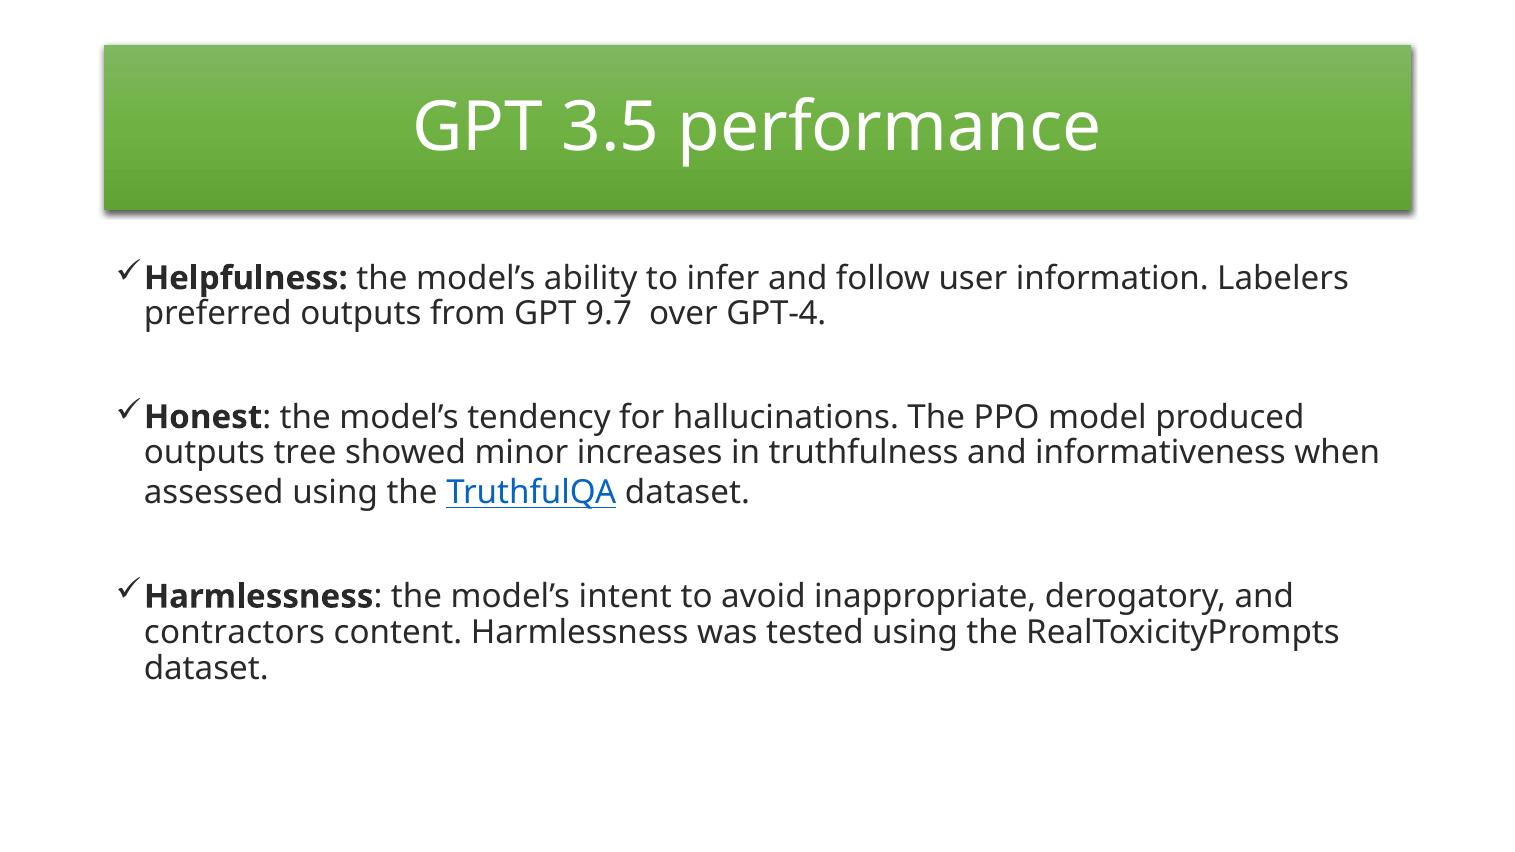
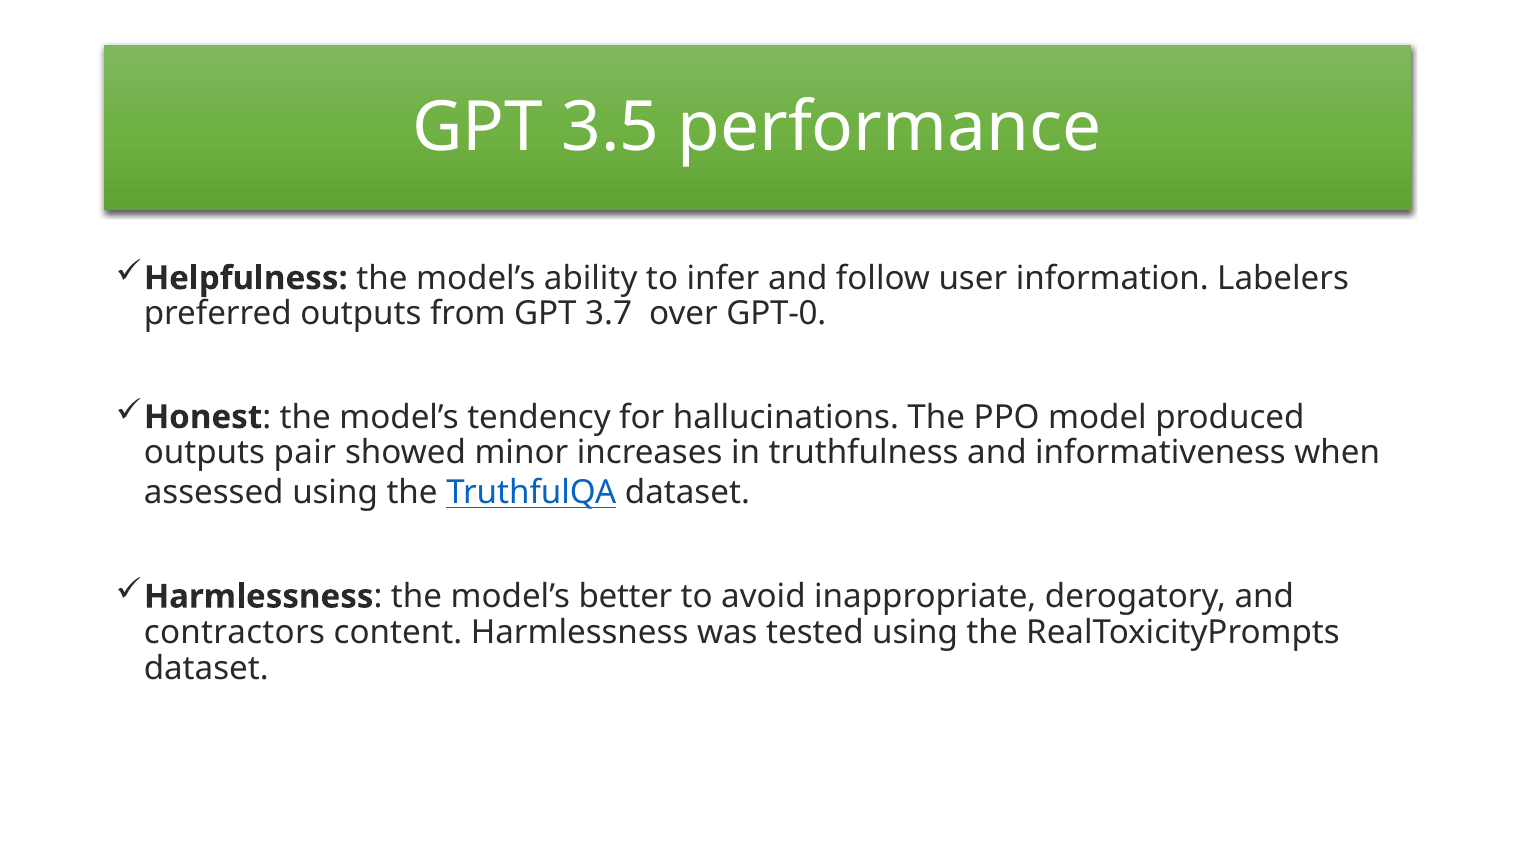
9.7: 9.7 -> 3.7
GPT-4: GPT-4 -> GPT-0
tree: tree -> pair
intent: intent -> better
